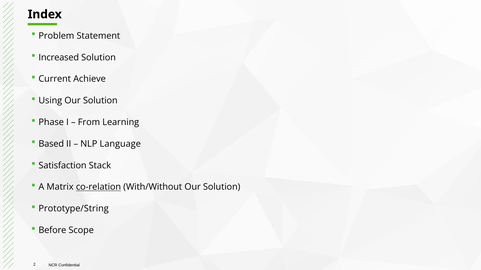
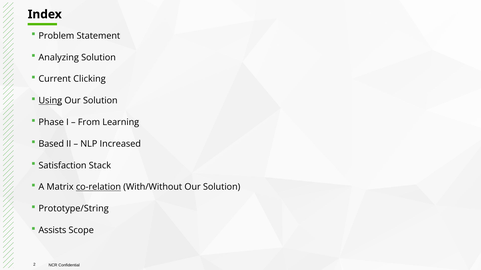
Increased: Increased -> Analyzing
Achieve: Achieve -> Clicking
Using underline: none -> present
Language: Language -> Increased
Before: Before -> Assists
